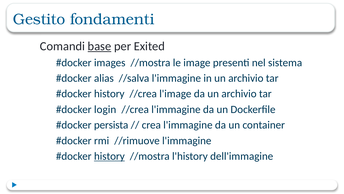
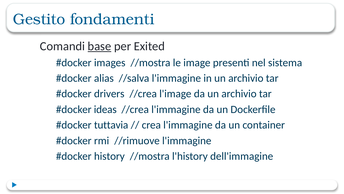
history at (109, 94): history -> drivers
login: login -> ideas
persista: persista -> tuttavia
history at (109, 156) underline: present -> none
